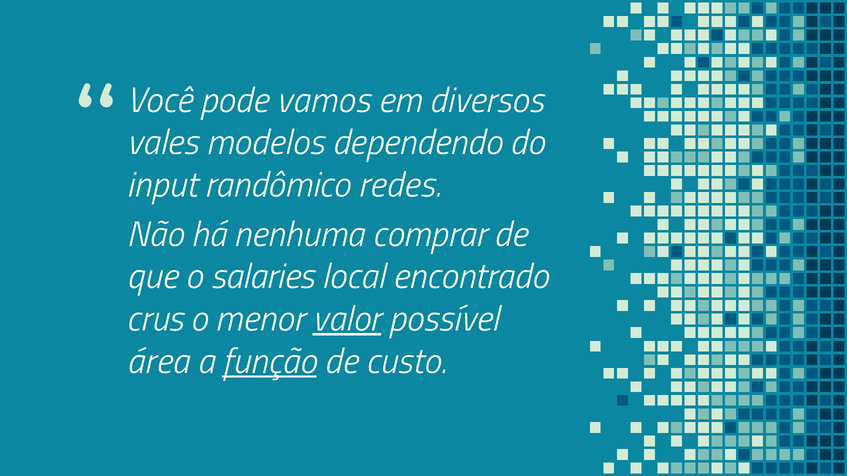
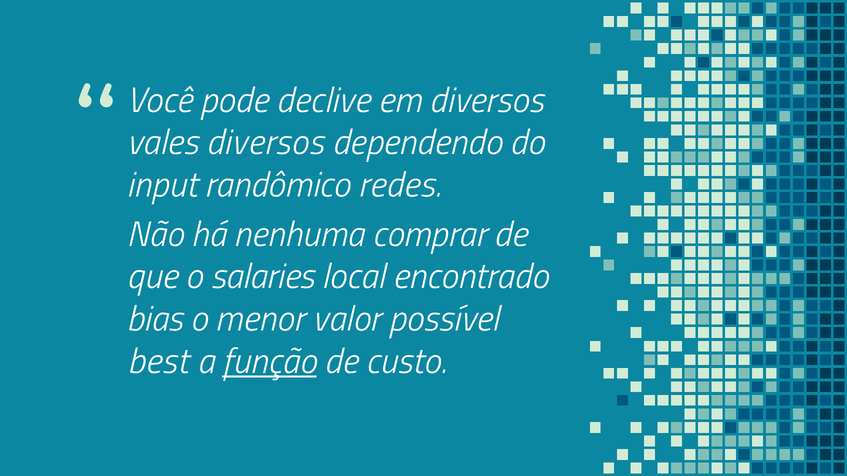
vamos: vamos -> declive
vales modelos: modelos -> diversos
crus: crus -> bias
valor underline: present -> none
área: área -> best
